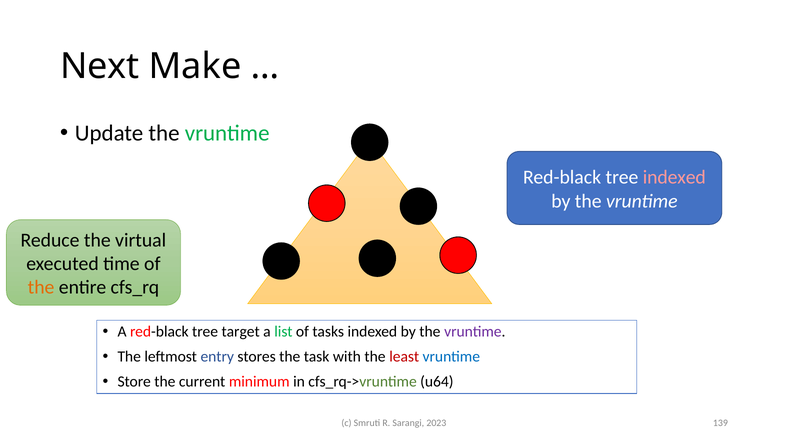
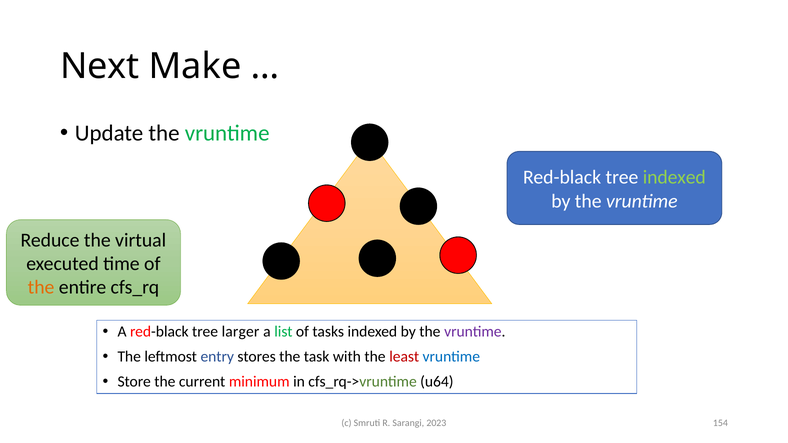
indexed at (674, 178) colour: pink -> light green
target: target -> larger
139: 139 -> 154
